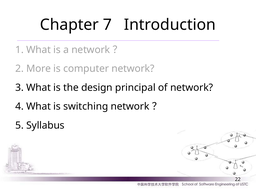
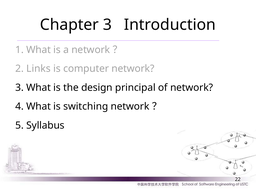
Chapter 7: 7 -> 3
More: More -> Links
